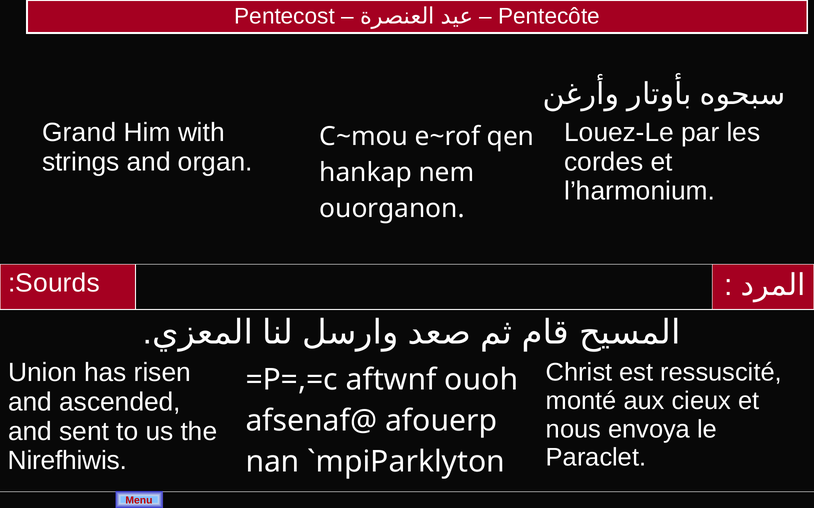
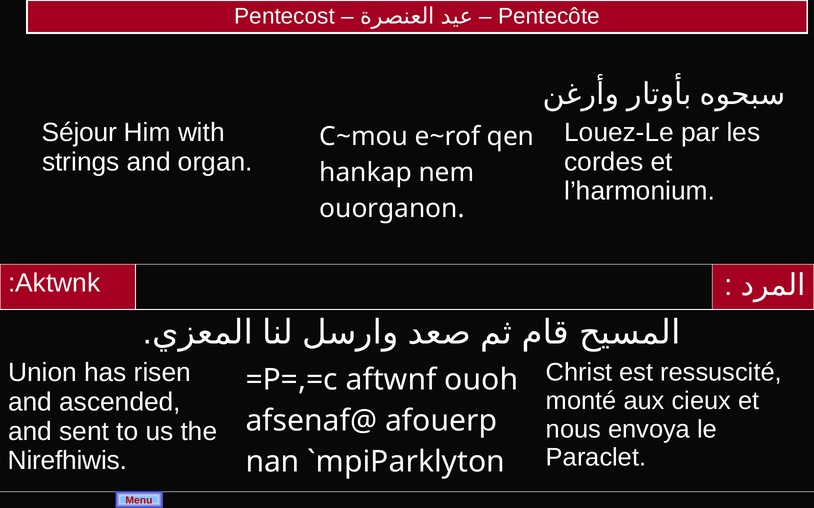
Grand: Grand -> Séjour
Sourds: Sourds -> Aktwnk
